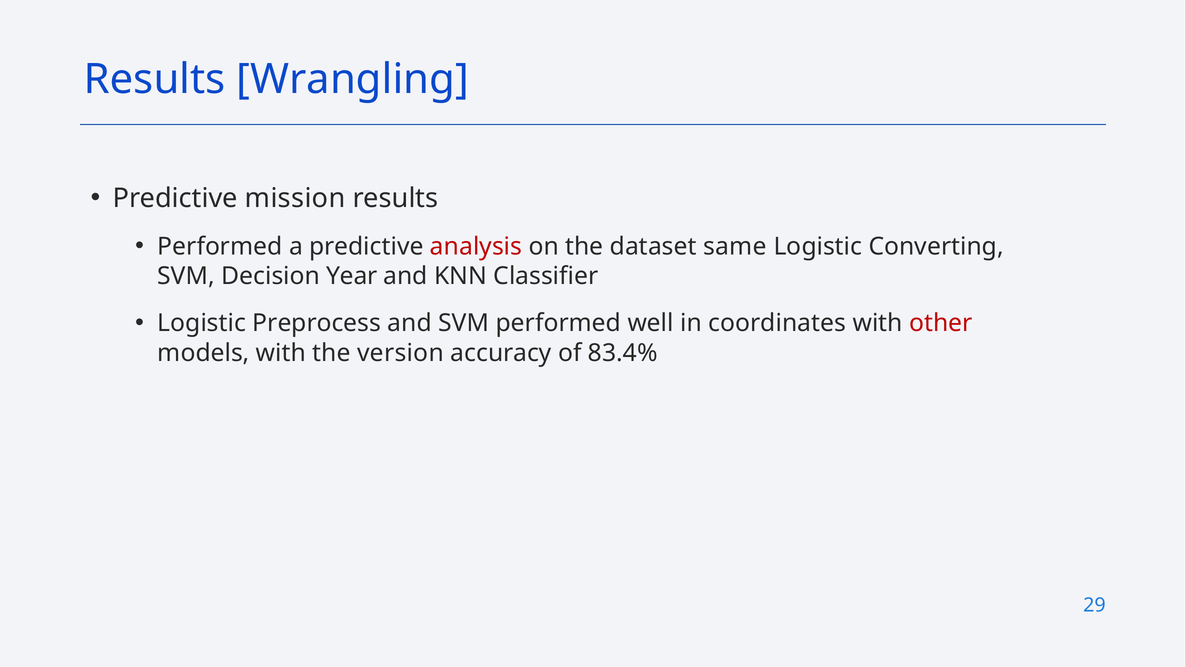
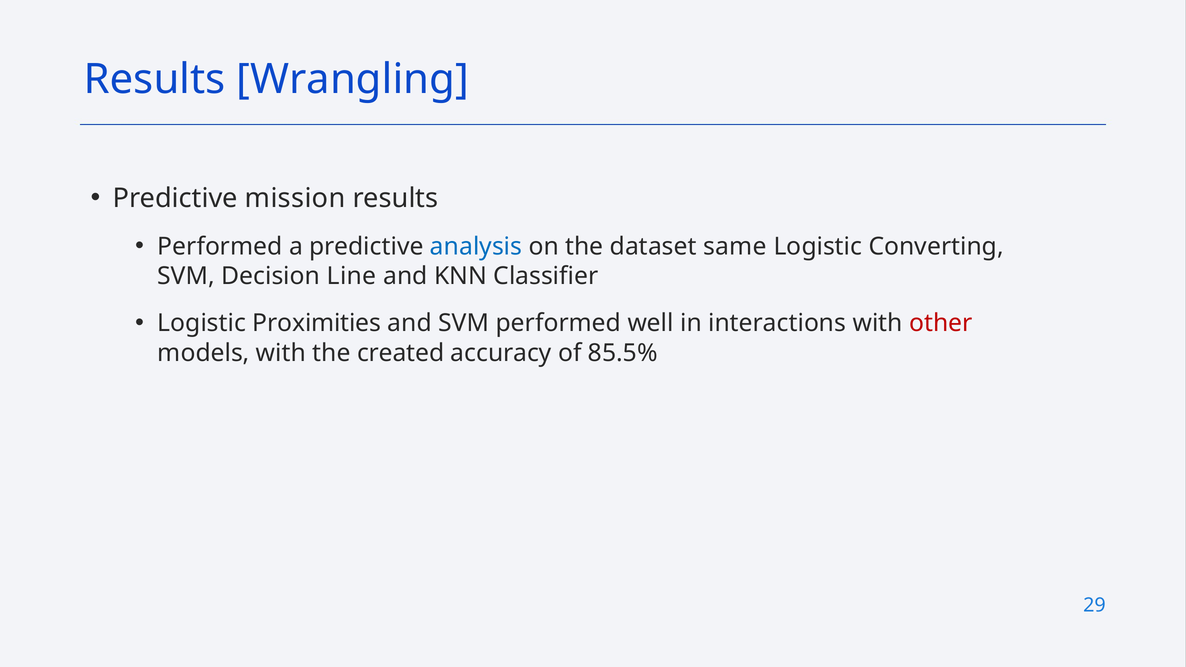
analysis colour: red -> blue
Year: Year -> Line
Preprocess: Preprocess -> Proximities
coordinates: coordinates -> interactions
version: version -> created
83.4%: 83.4% -> 85.5%
